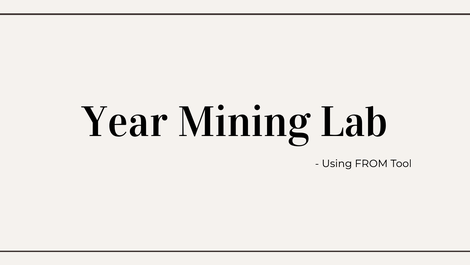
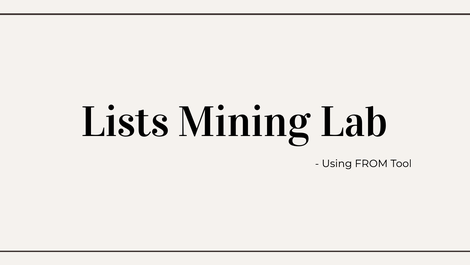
Year: Year -> Lists
